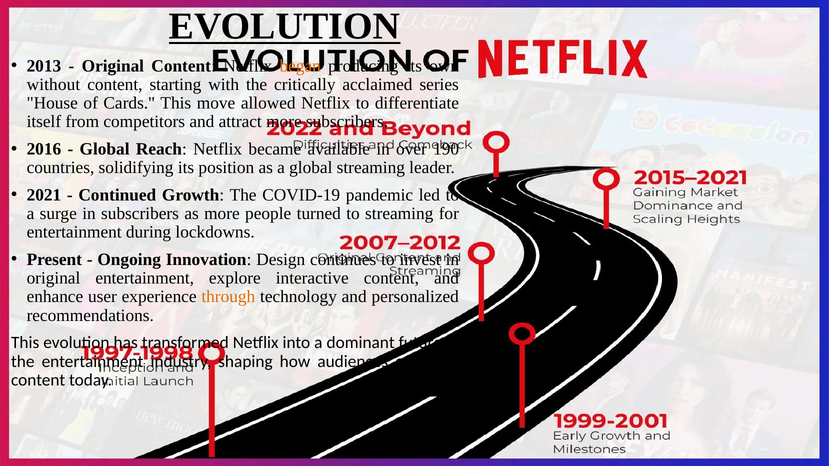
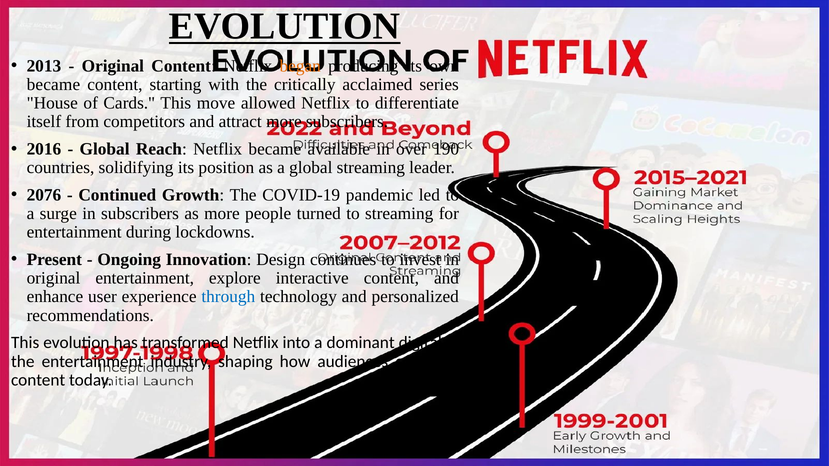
without at (53, 85): without -> became
2021: 2021 -> 2076
through colour: orange -> blue
future: future -> digital
